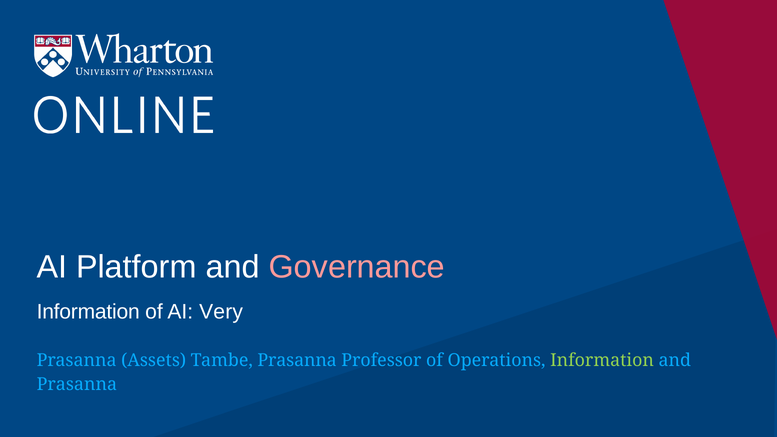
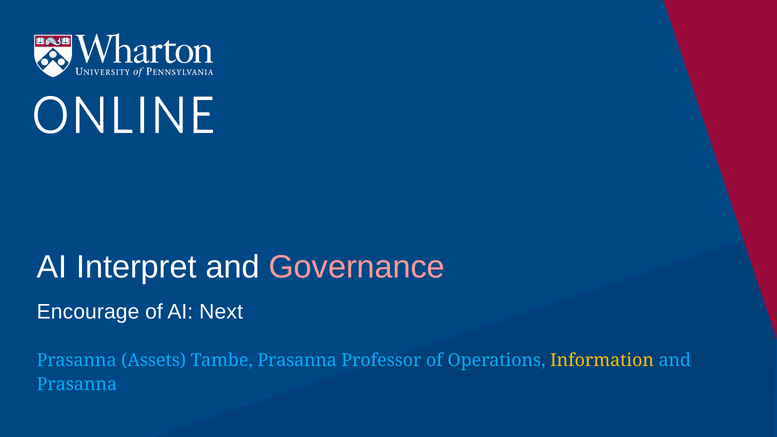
Platform: Platform -> Interpret
Information at (88, 312): Information -> Encourage
Very: Very -> Next
Information at (602, 361) colour: light green -> yellow
